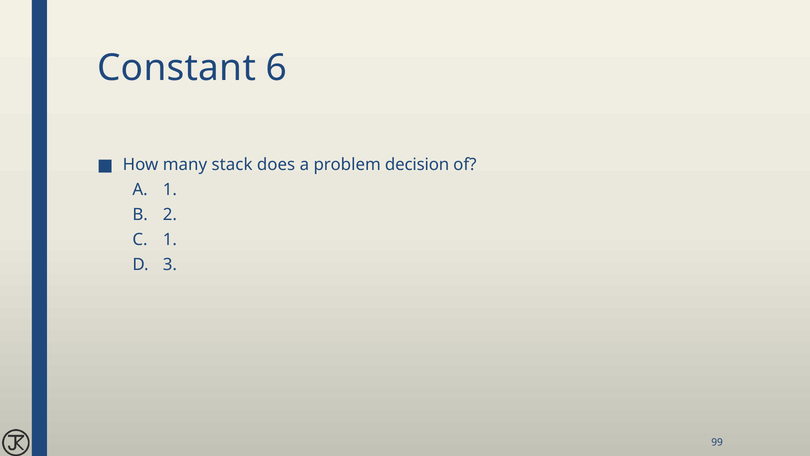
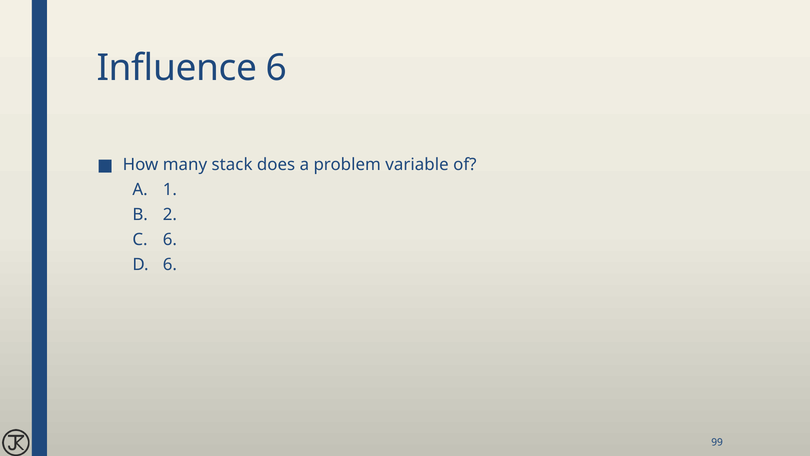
Constant: Constant -> Influence
decision: decision -> variable
1 at (170, 240): 1 -> 6
3 at (170, 264): 3 -> 6
